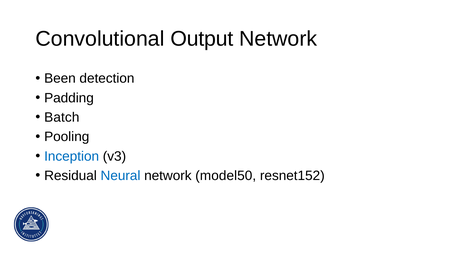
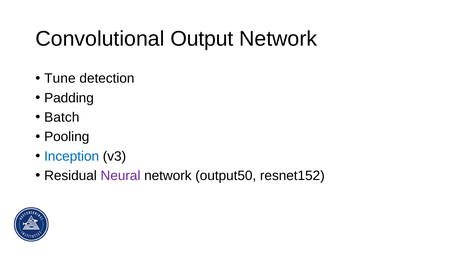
Been: Been -> Tune
Neural colour: blue -> purple
model50: model50 -> output50
